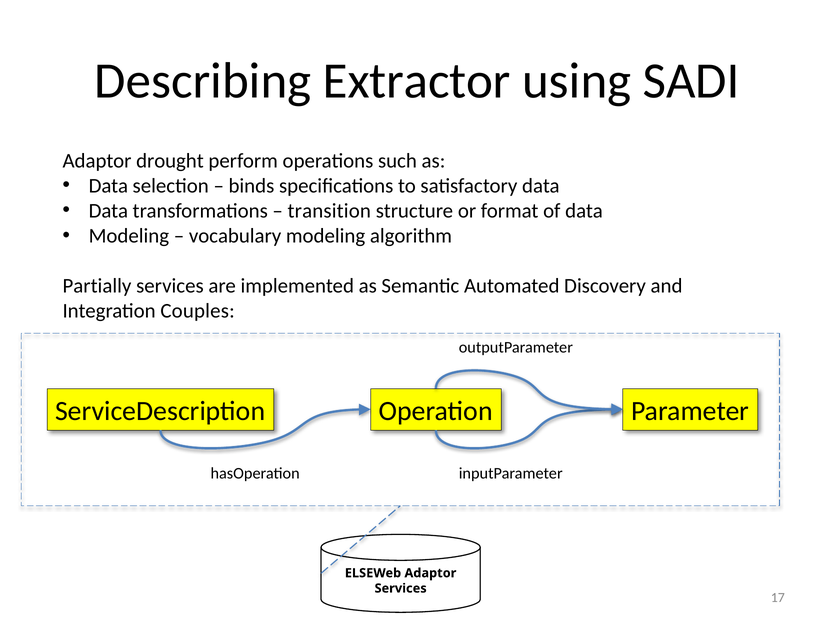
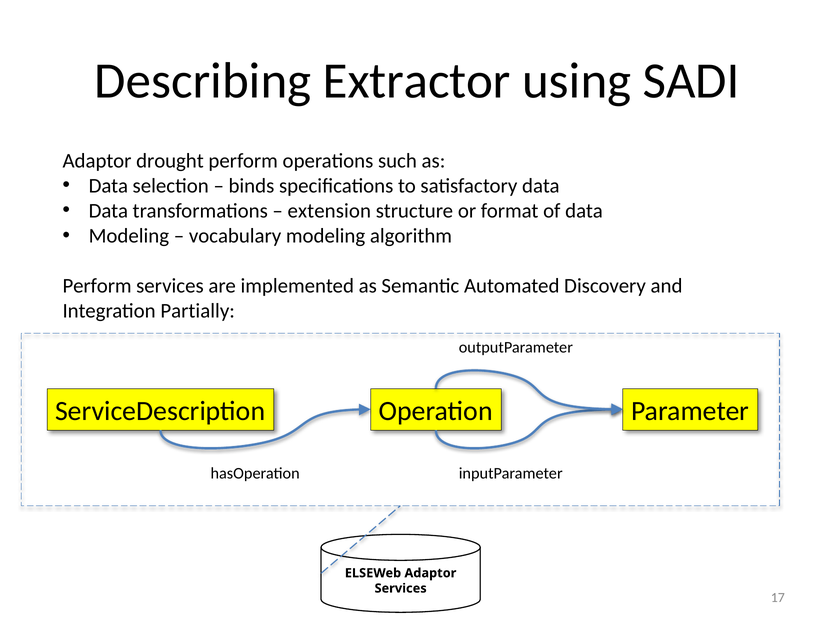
transition: transition -> extension
Partially at (97, 286): Partially -> Perform
Couples: Couples -> Partially
